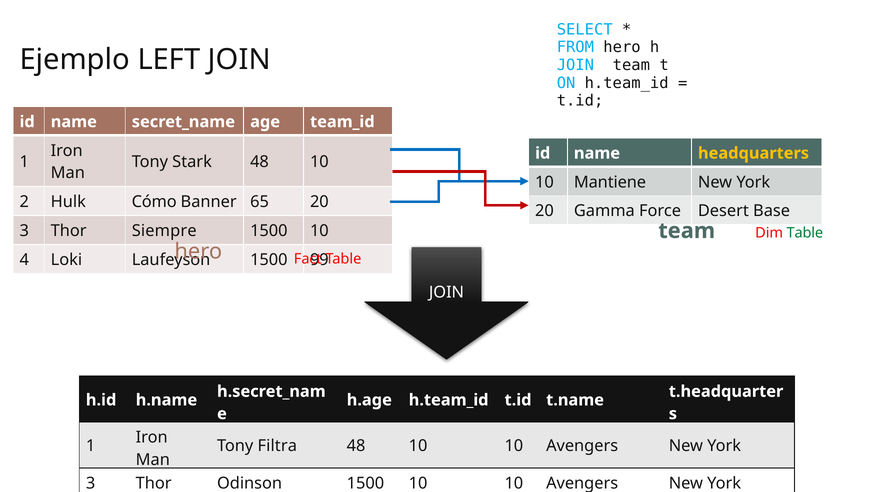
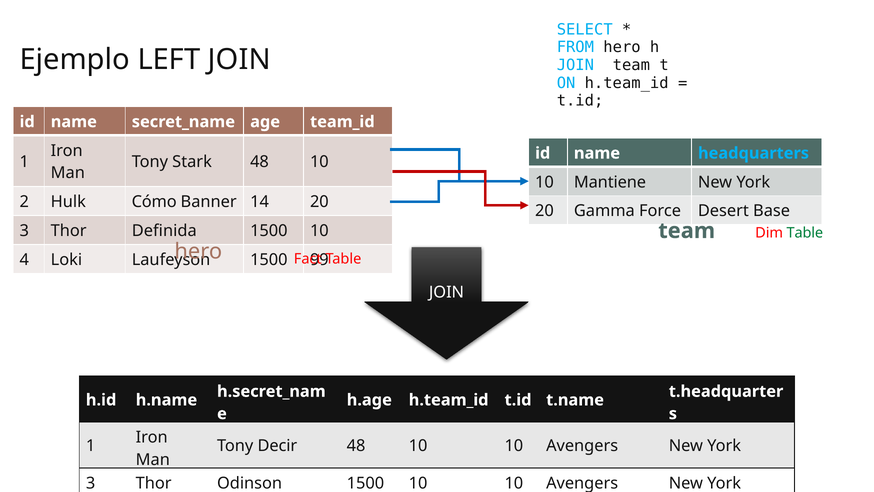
headquarters colour: yellow -> light blue
65: 65 -> 14
Siempre: Siempre -> Definida
Filtra: Filtra -> Decir
